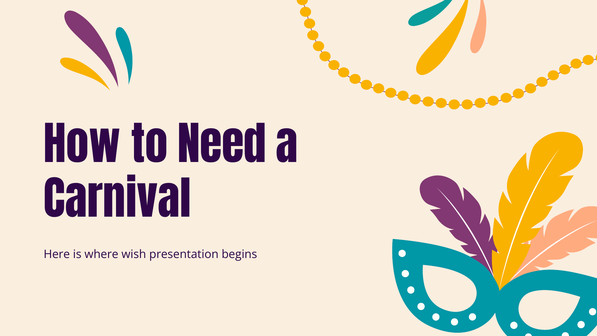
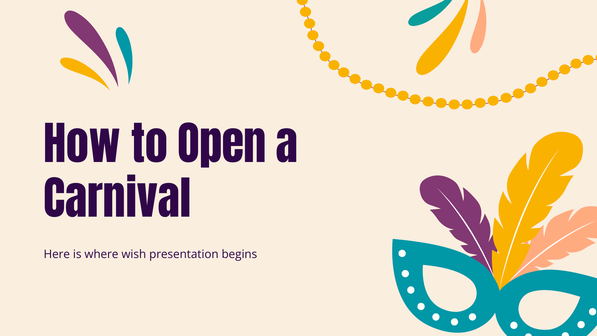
Need: Need -> Open
